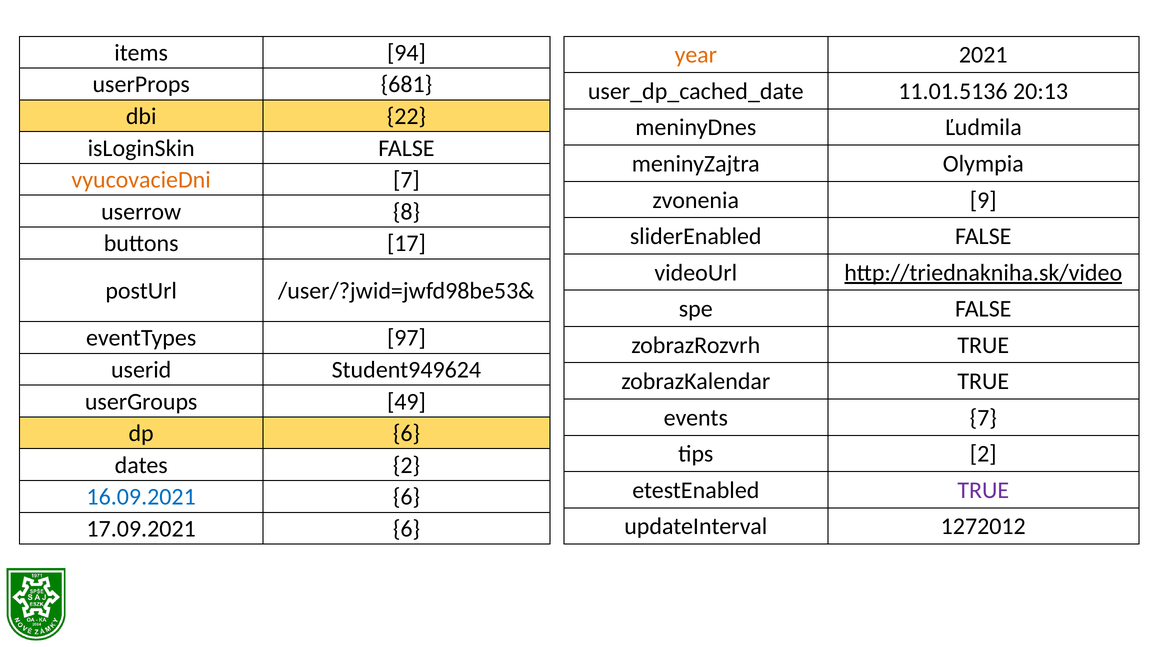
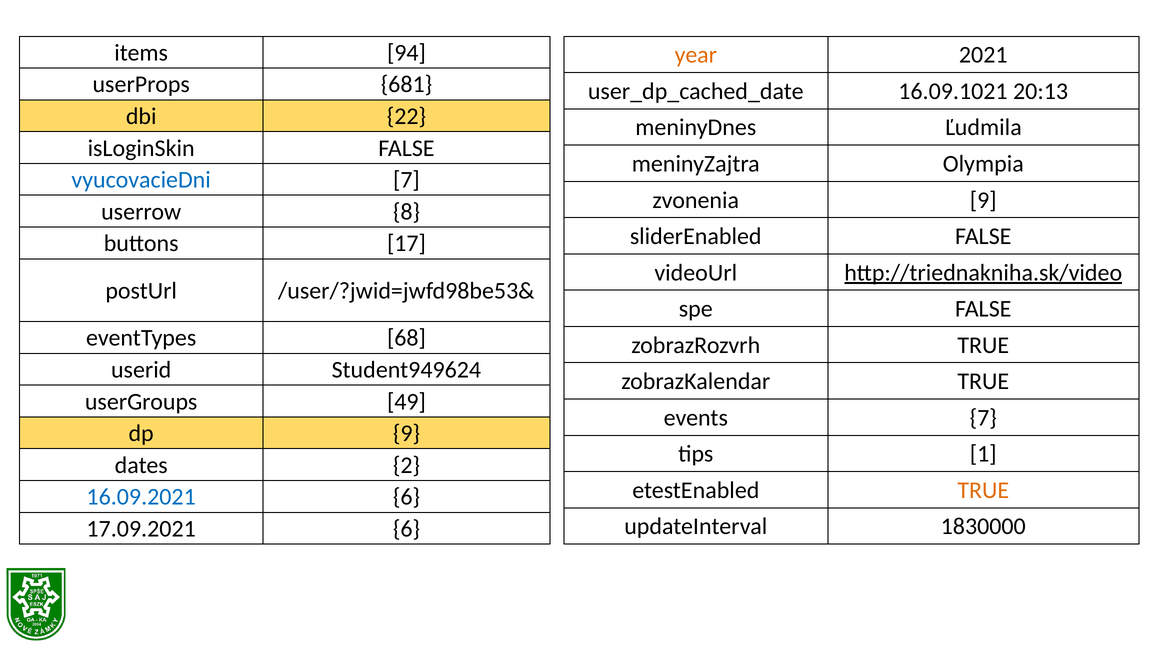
11.01.5136: 11.01.5136 -> 16.09.1021
vyucovacieDni colour: orange -> blue
97: 97 -> 68
dp 6: 6 -> 9
tips 2: 2 -> 1
TRUE at (983, 490) colour: purple -> orange
1272012: 1272012 -> 1830000
